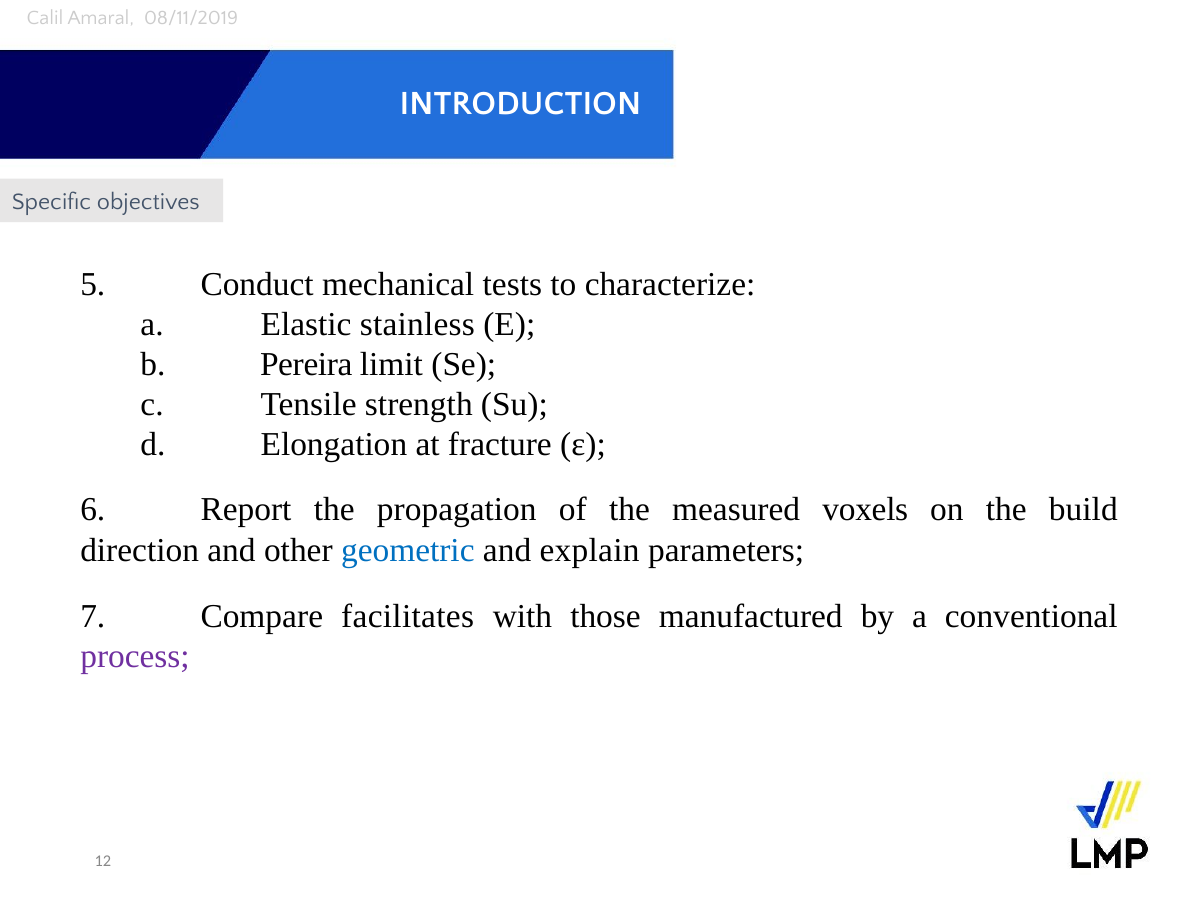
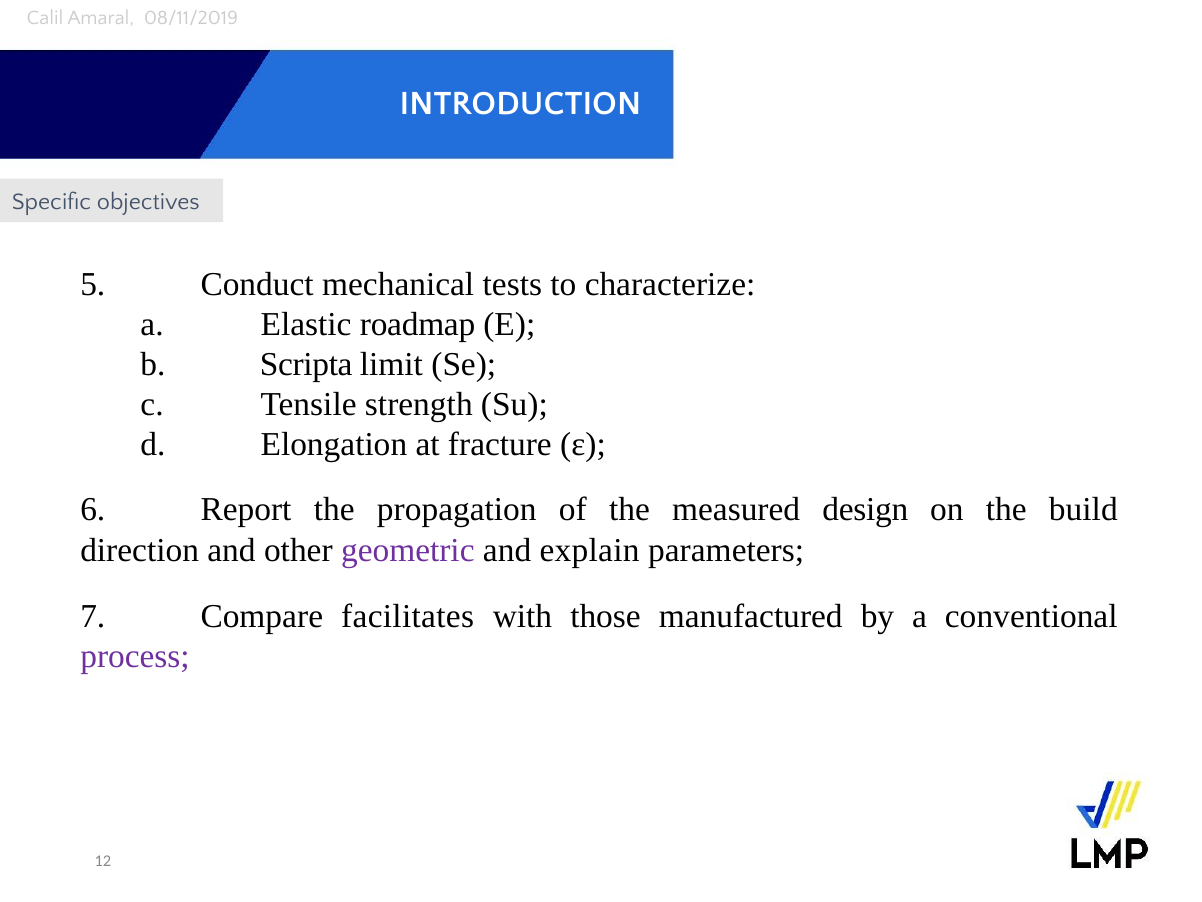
stainless: stainless -> roadmap
Pereira: Pereira -> Scripta
voxels: voxels -> design
geometric colour: blue -> purple
